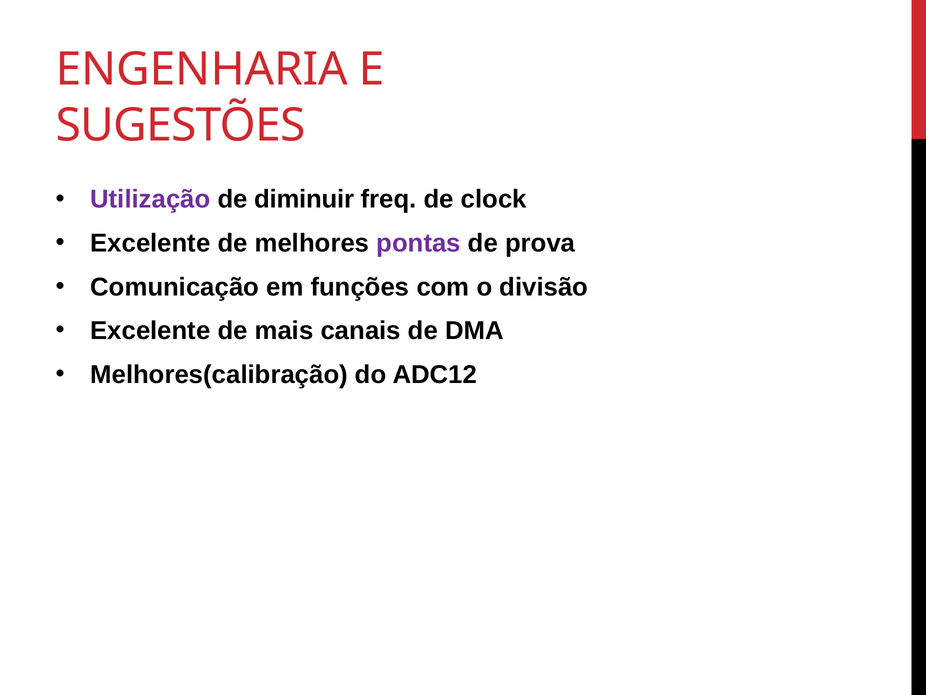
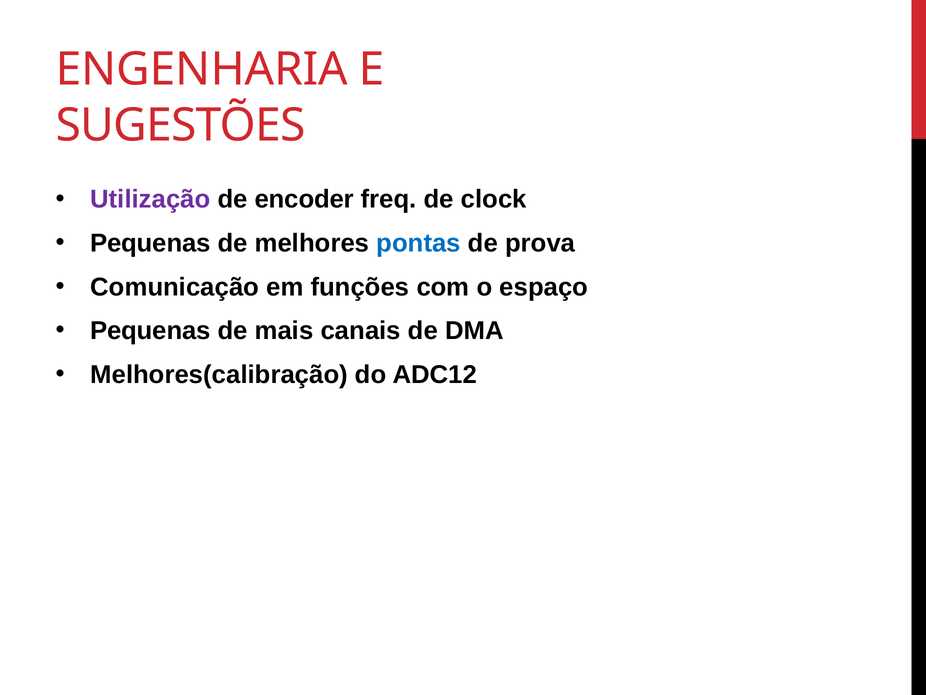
diminuir: diminuir -> encoder
Excelente at (150, 243): Excelente -> Pequenas
pontas colour: purple -> blue
divisão: divisão -> espaço
Excelente at (150, 331): Excelente -> Pequenas
